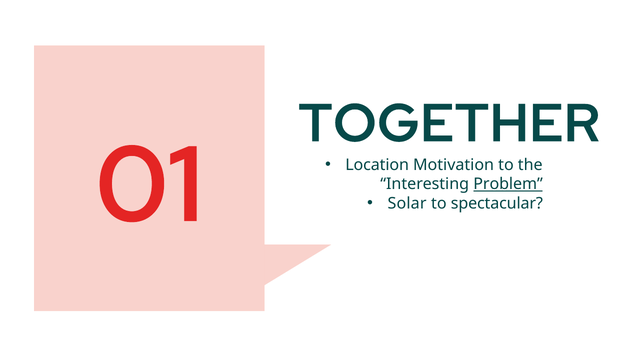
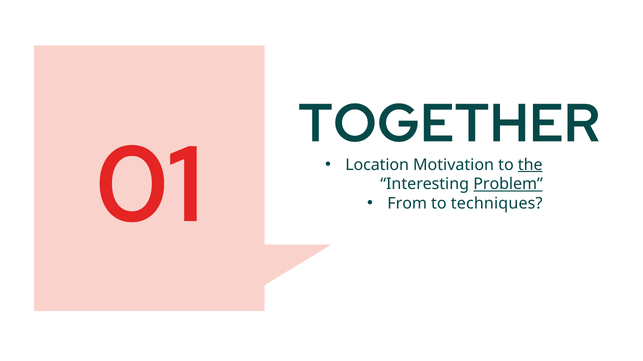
the underline: none -> present
Solar: Solar -> From
spectacular: spectacular -> techniques
